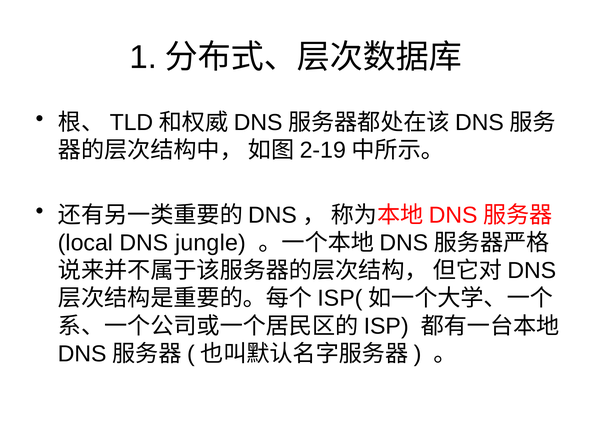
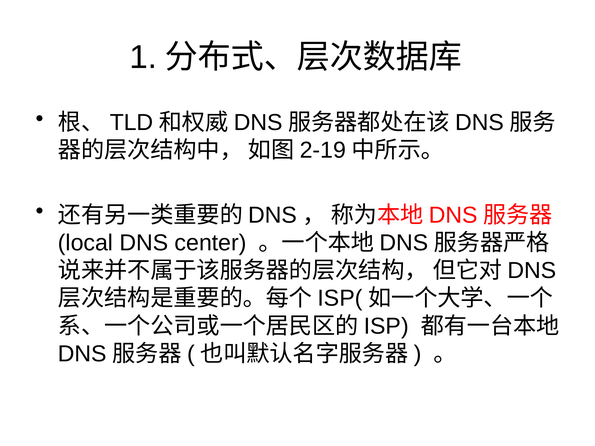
jungle: jungle -> center
